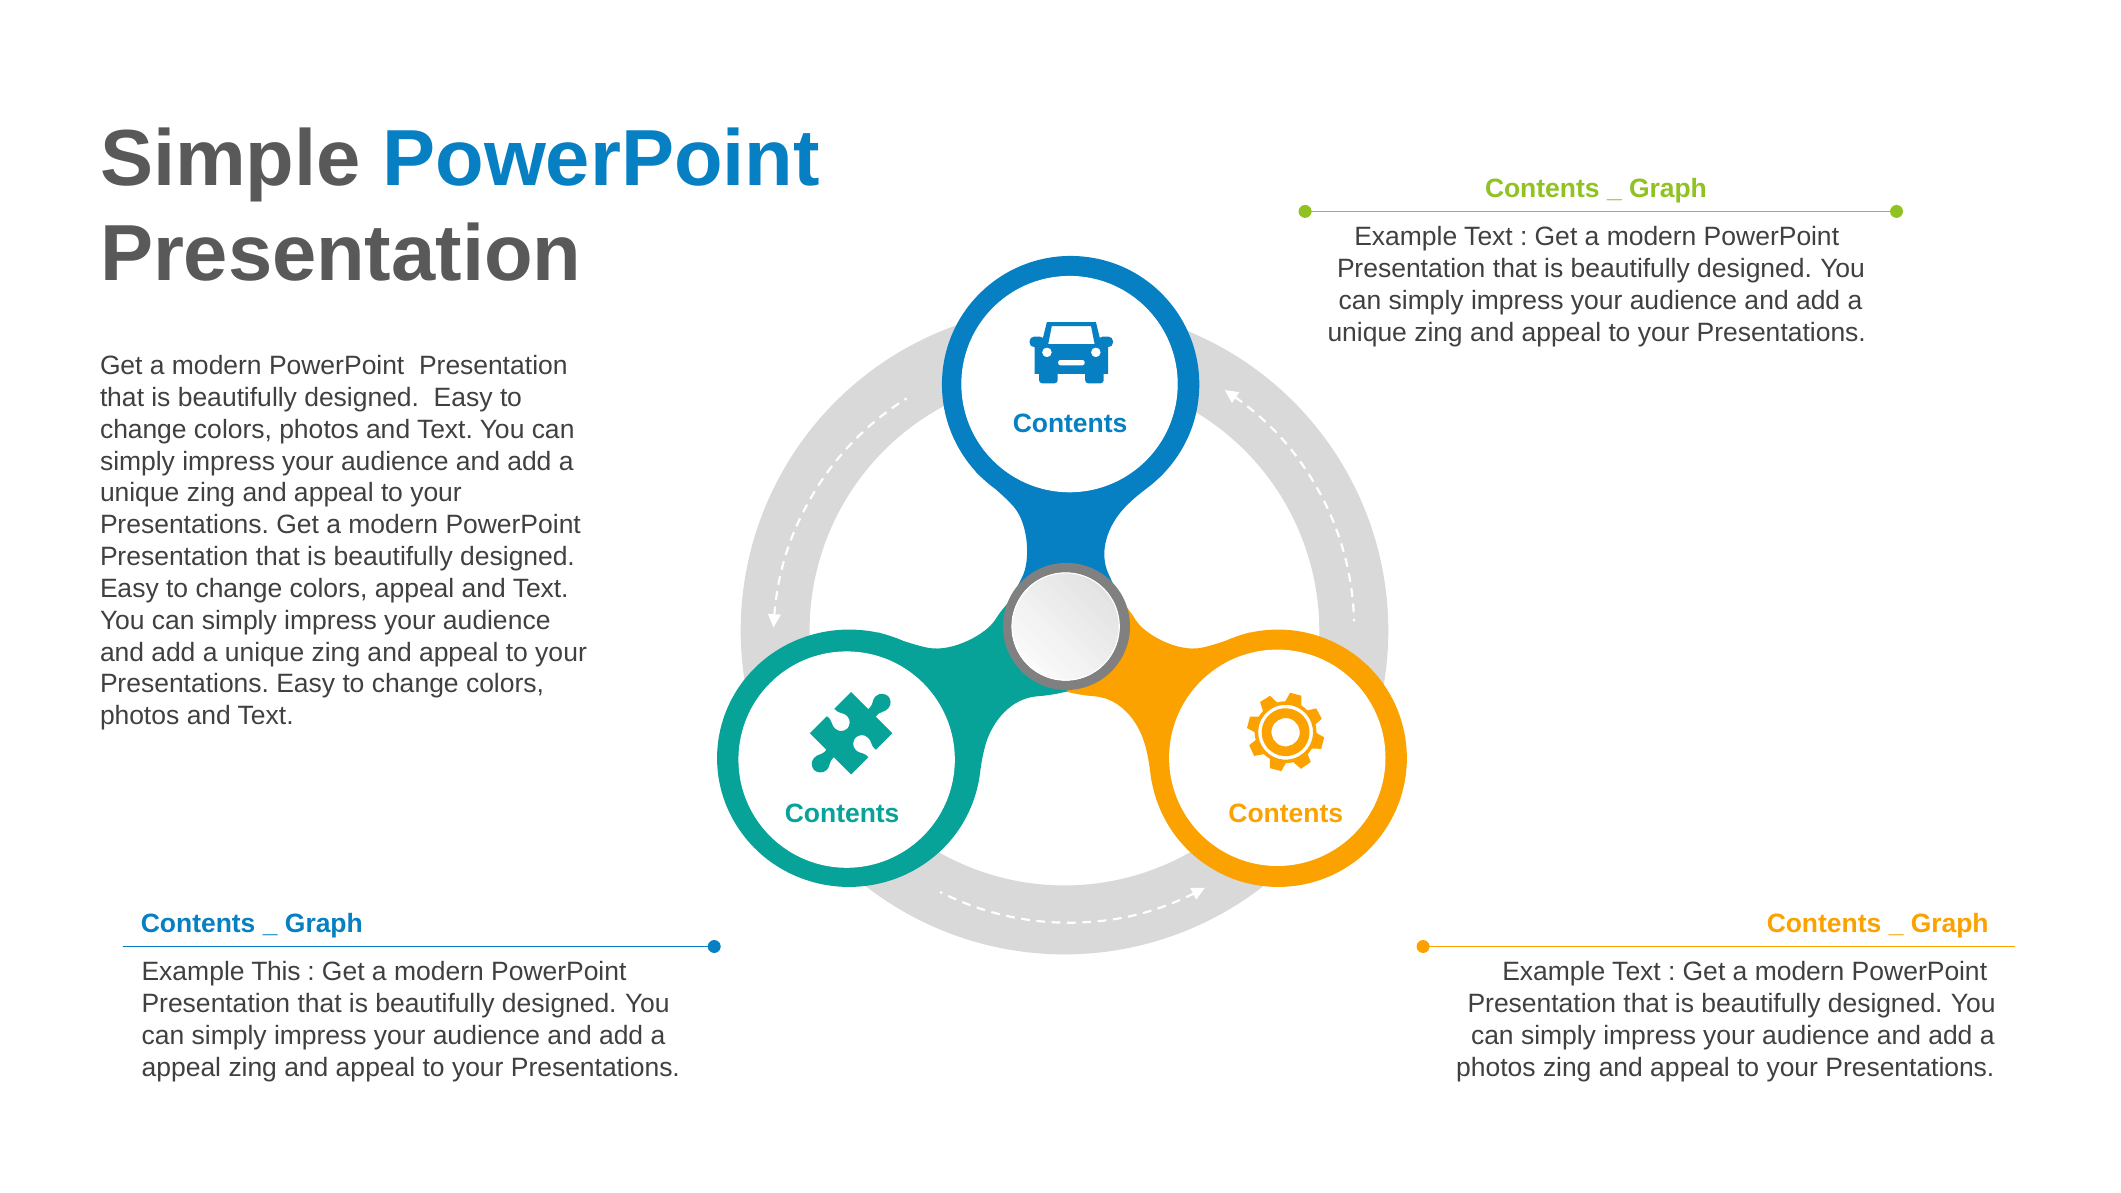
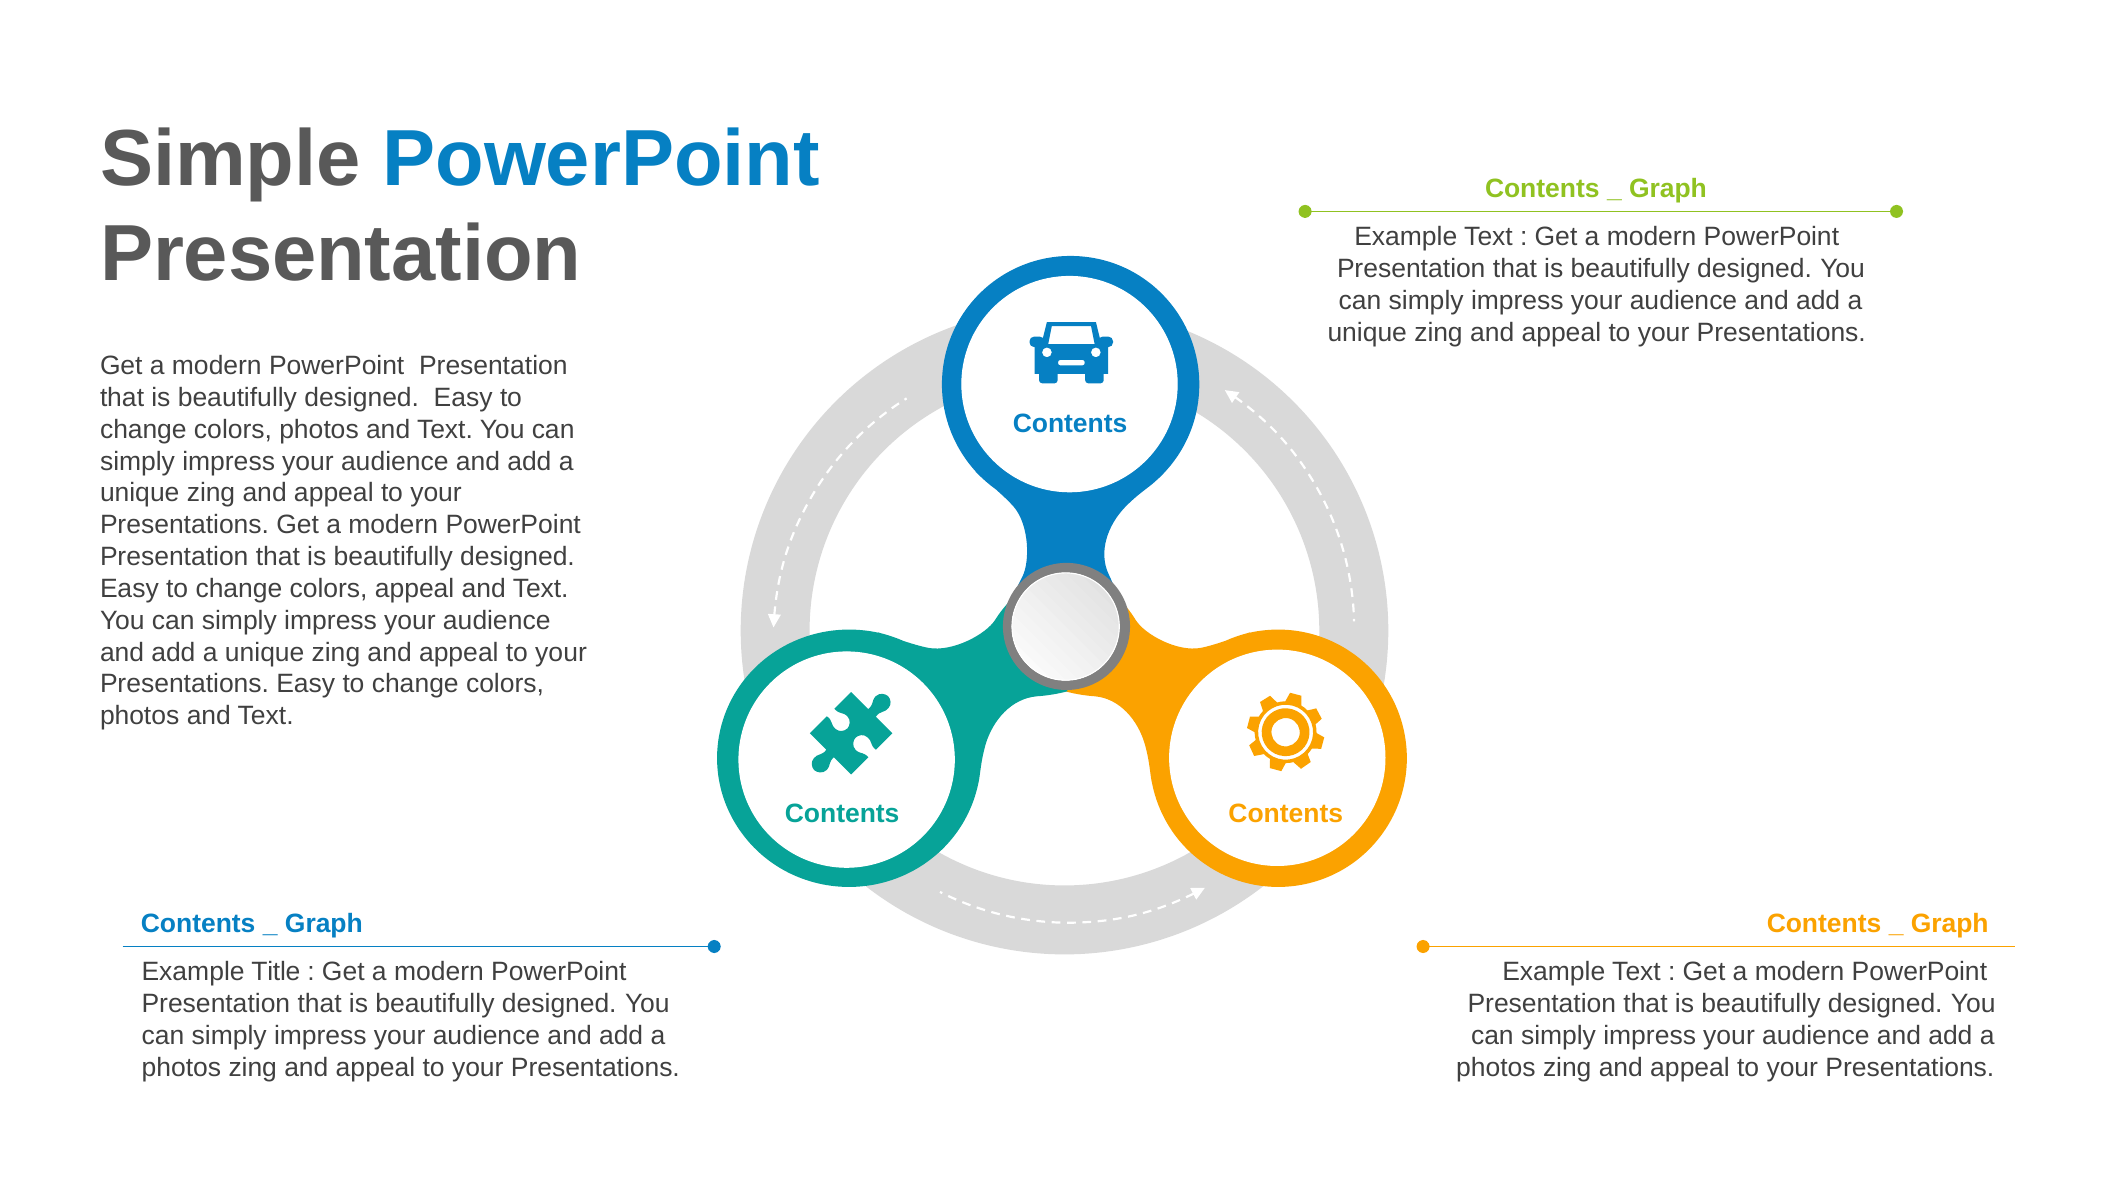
This: This -> Title
appeal at (181, 1068): appeal -> photos
